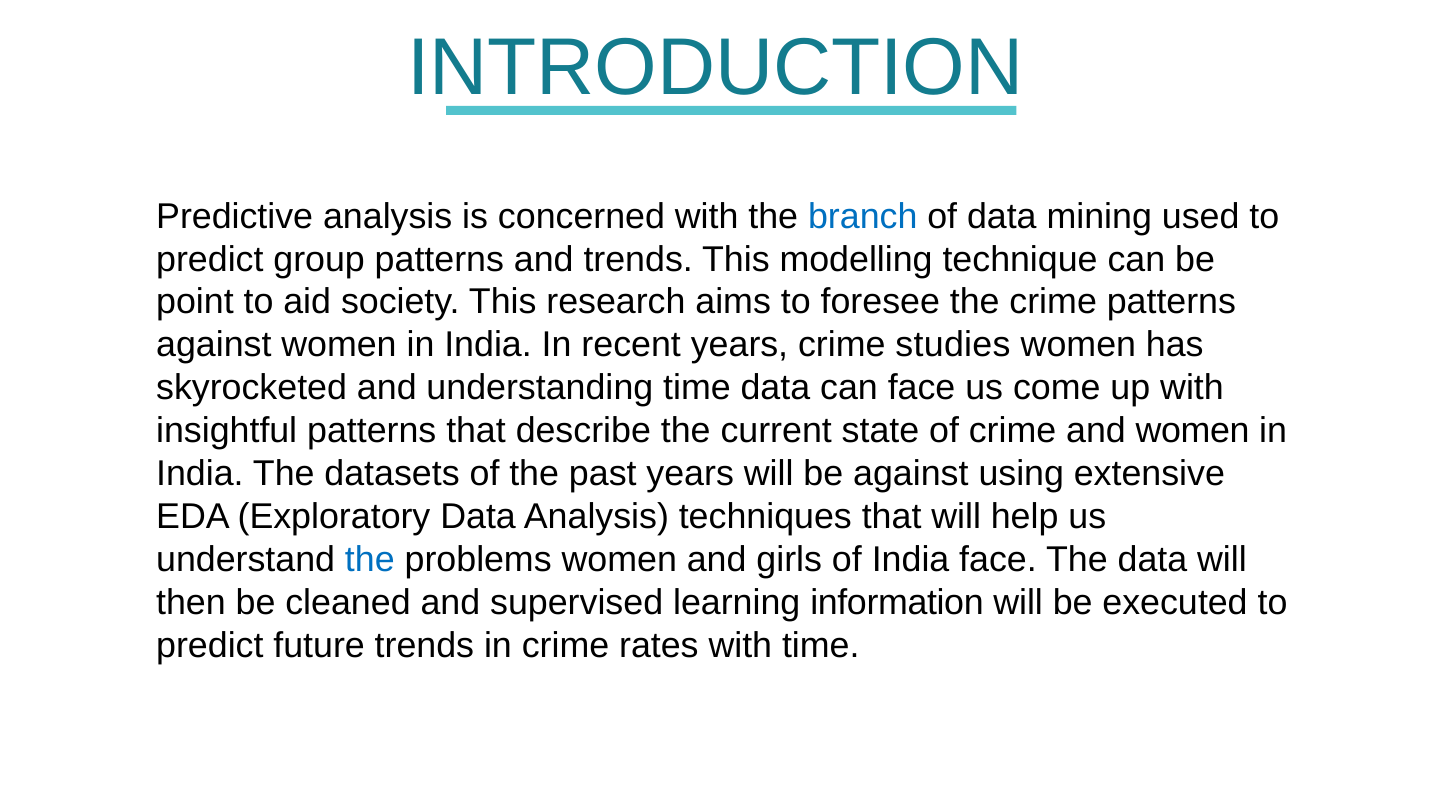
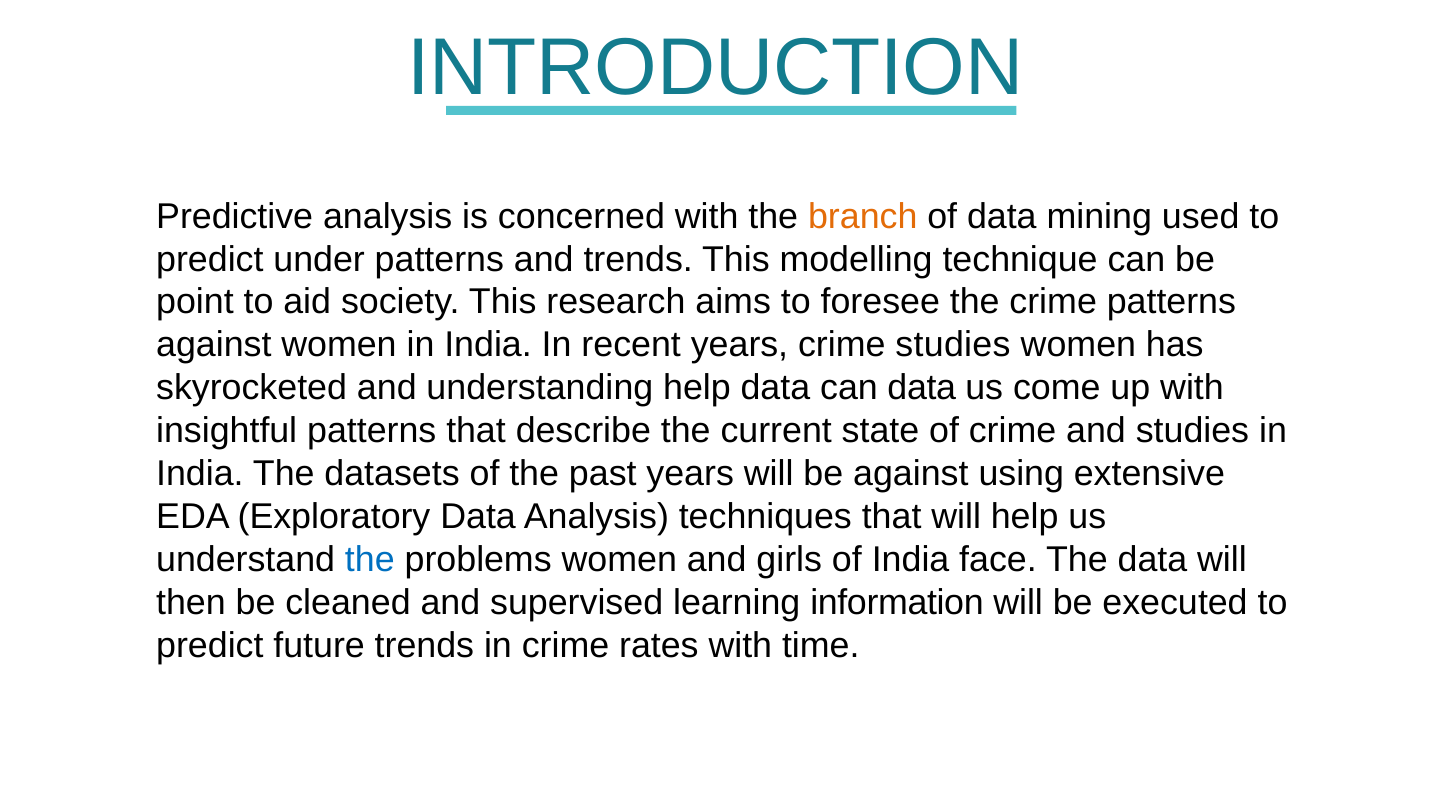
branch colour: blue -> orange
group: group -> under
understanding time: time -> help
can face: face -> data
and women: women -> studies
